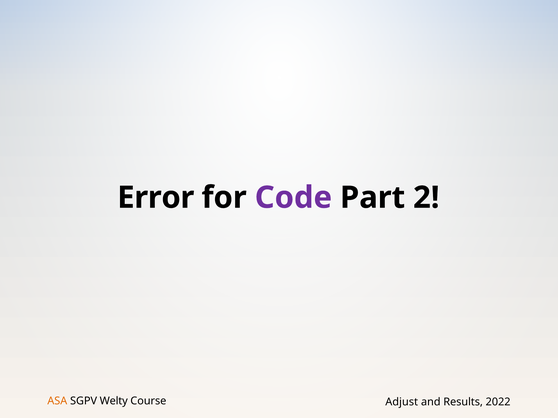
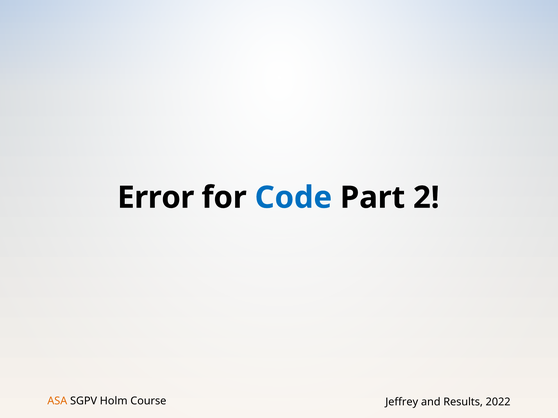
Code colour: purple -> blue
Welty: Welty -> Holm
Adjust: Adjust -> Jeffrey
